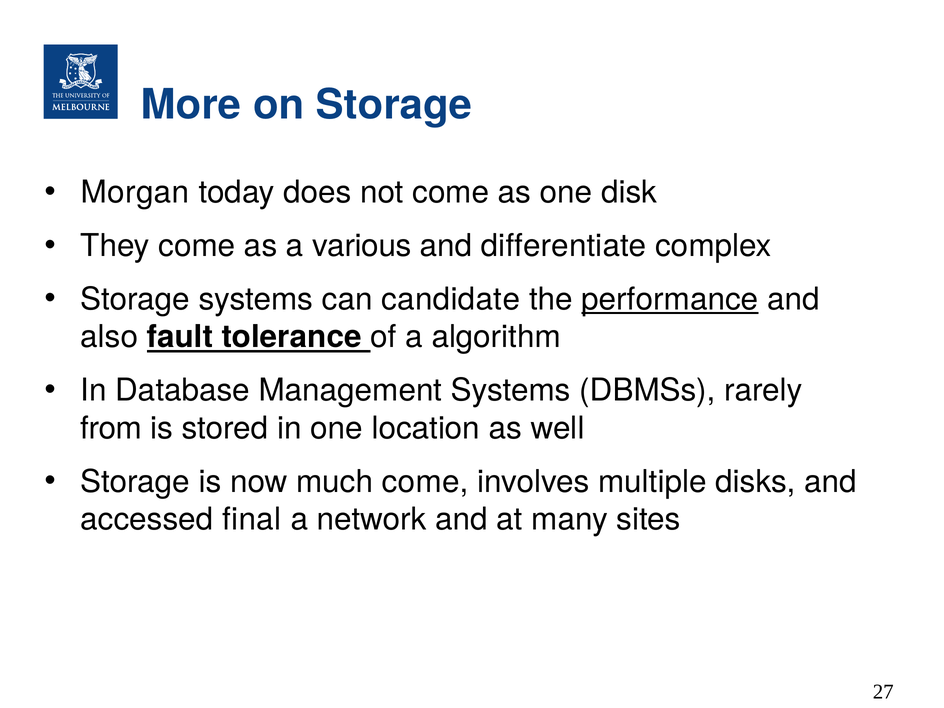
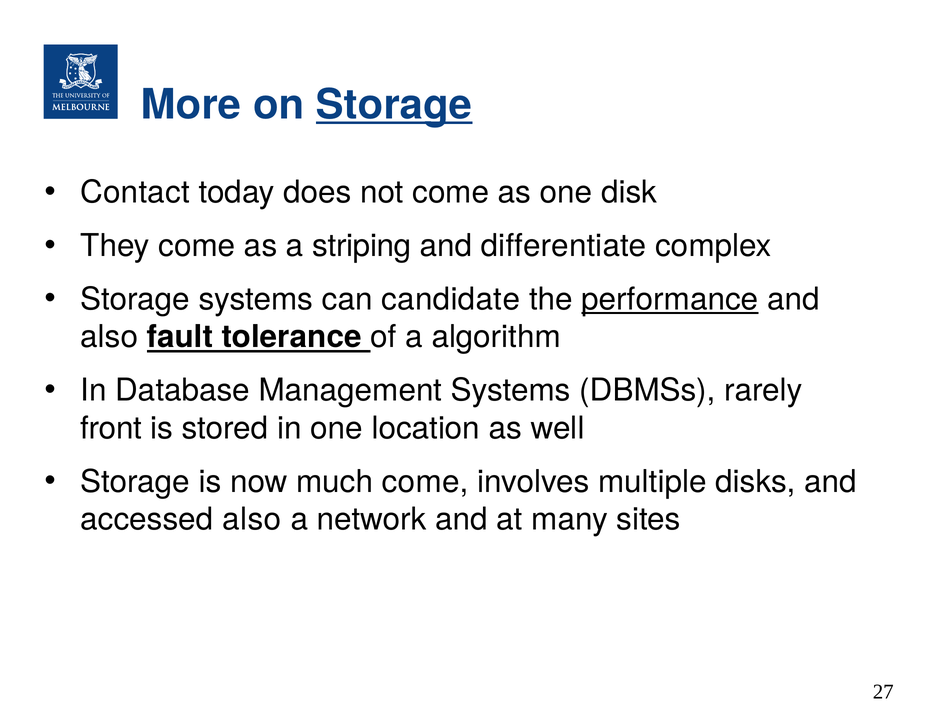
Storage at (394, 105) underline: none -> present
Morgan: Morgan -> Contact
various: various -> striping
from: from -> front
accessed final: final -> also
